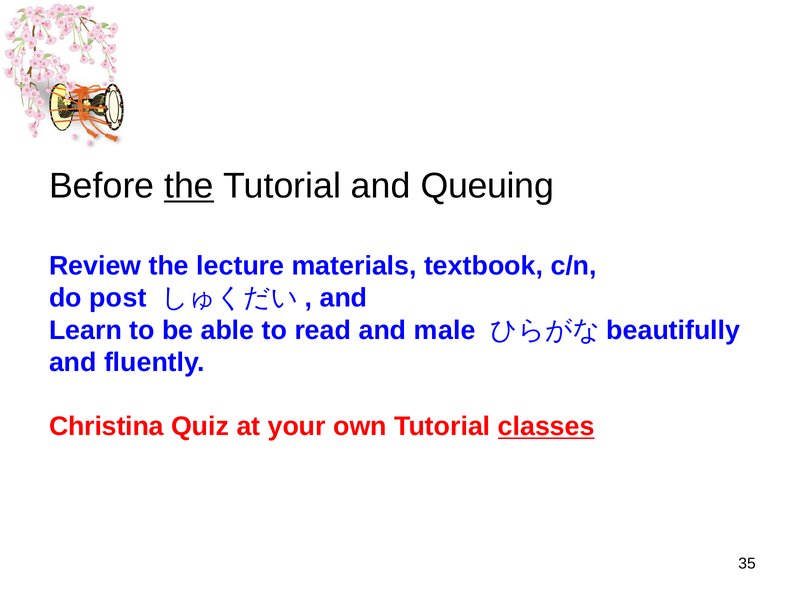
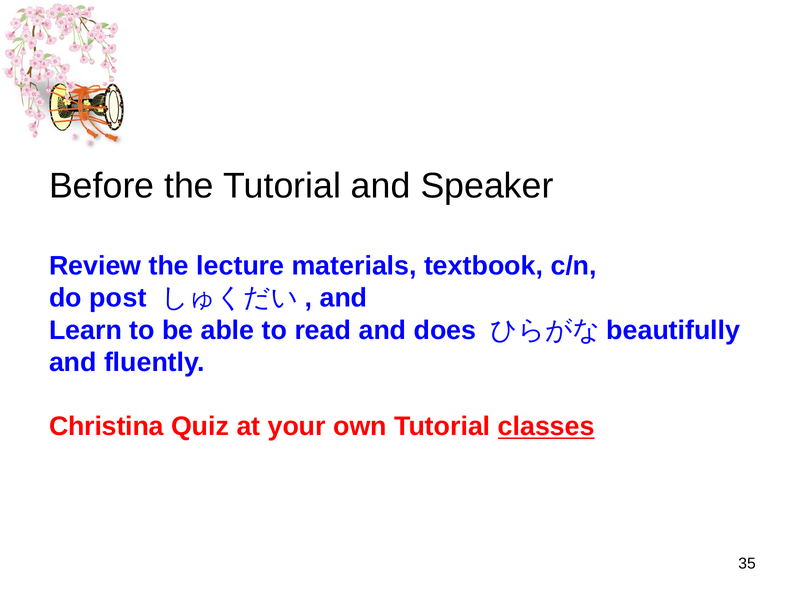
the at (189, 186) underline: present -> none
Queuing: Queuing -> Speaker
male: male -> does
